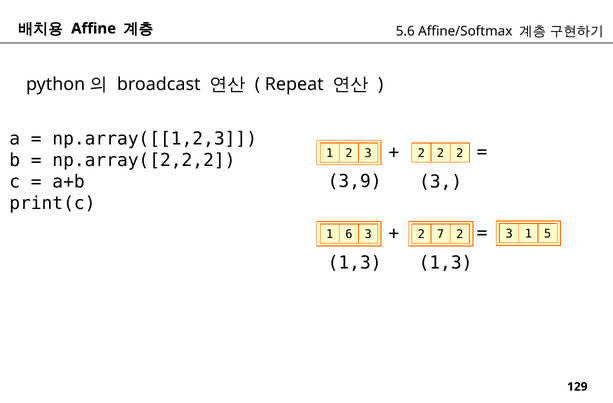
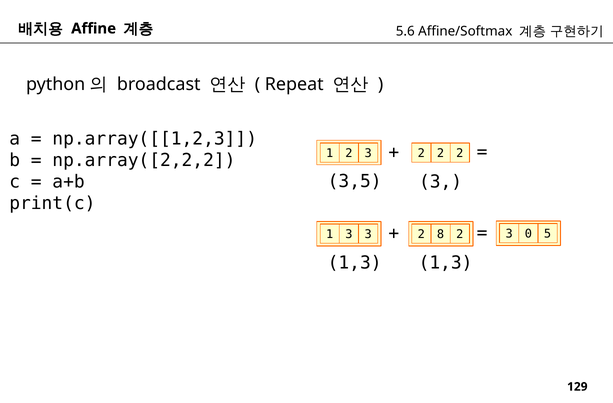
3,9: 3,9 -> 3,5
1 6: 6 -> 3
7: 7 -> 8
2 3 1: 1 -> 0
